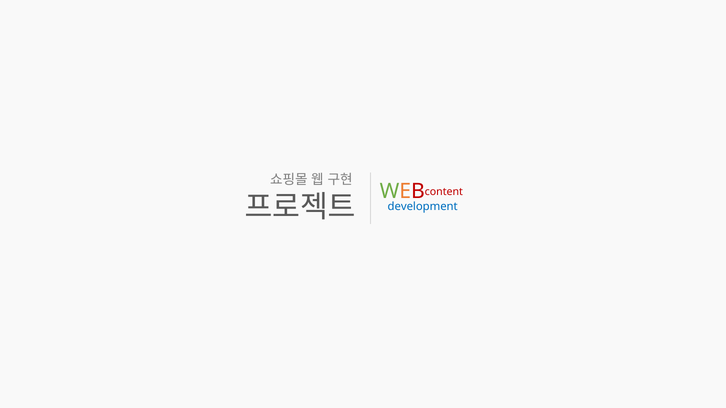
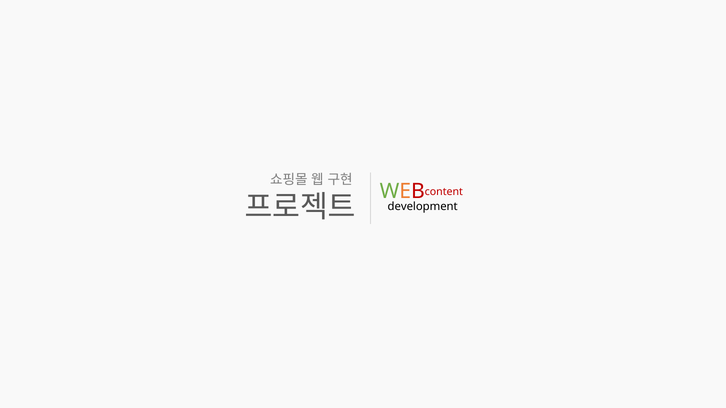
development colour: blue -> black
